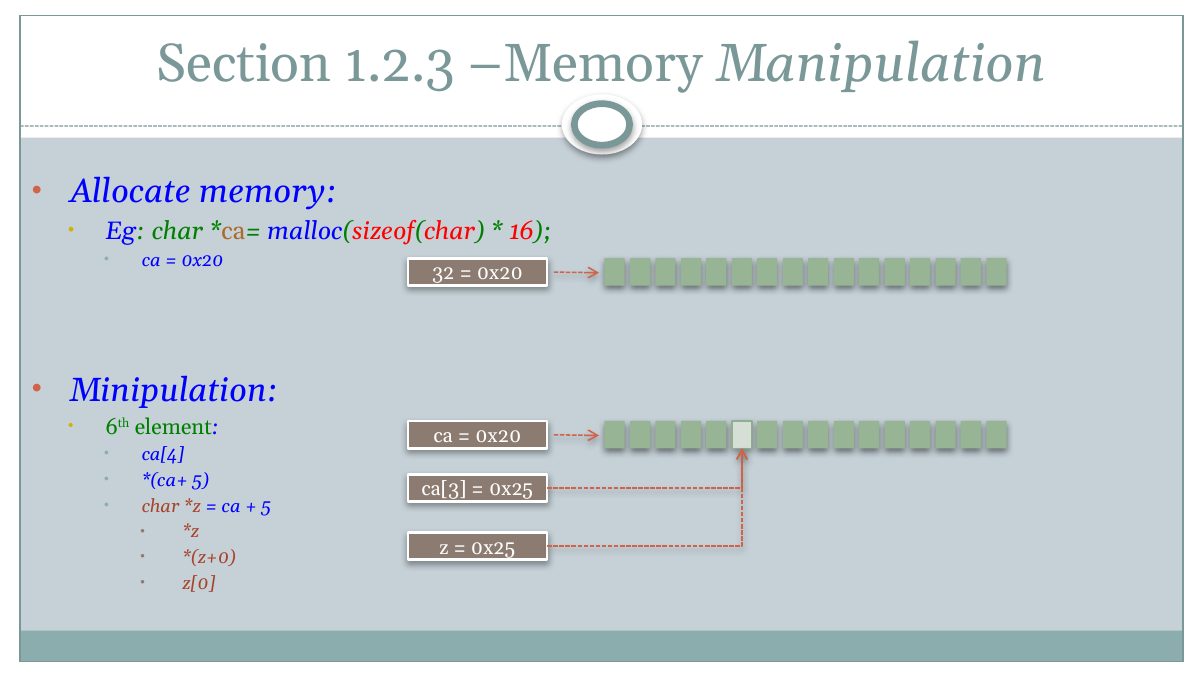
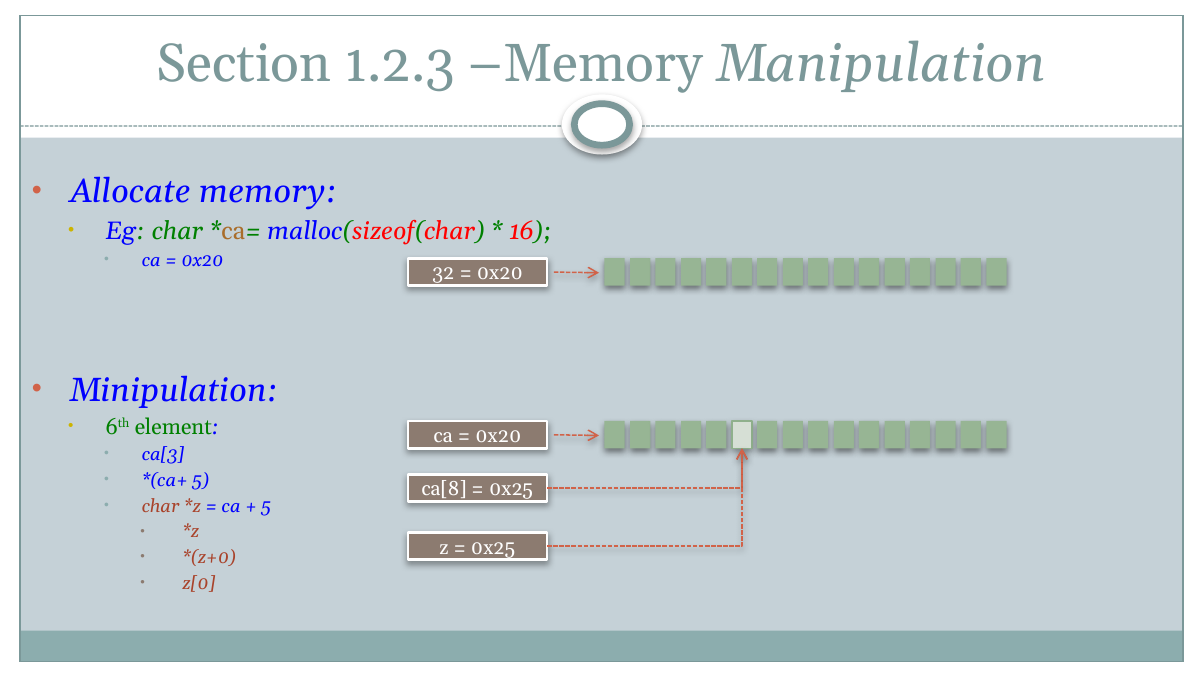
ca[4: ca[4 -> ca[3
ca[3: ca[3 -> ca[8
